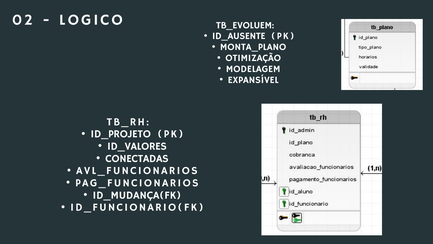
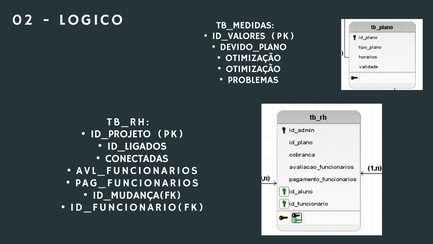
TB_EVOLUEM: TB_EVOLUEM -> TB_MEDIDAS
ID_AUSENTE: ID_AUSENTE -> ID_VALORES
MONTA_PLANO: MONTA_PLANO -> DEVIDO_PLANO
MODELAGEM at (253, 69): MODELAGEM -> OTIMIZAÇÃO
EXPANSÍVEL: EXPANSÍVEL -> PROBLEMAS
ID_VALORES: ID_VALORES -> ID_LIGADOS
